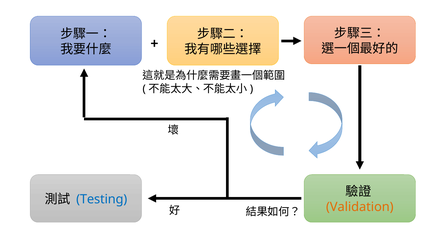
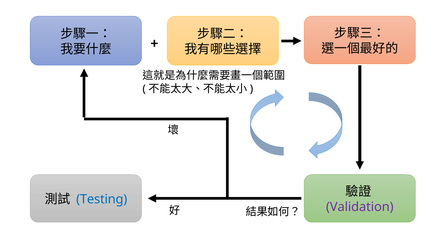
Validation colour: orange -> purple
